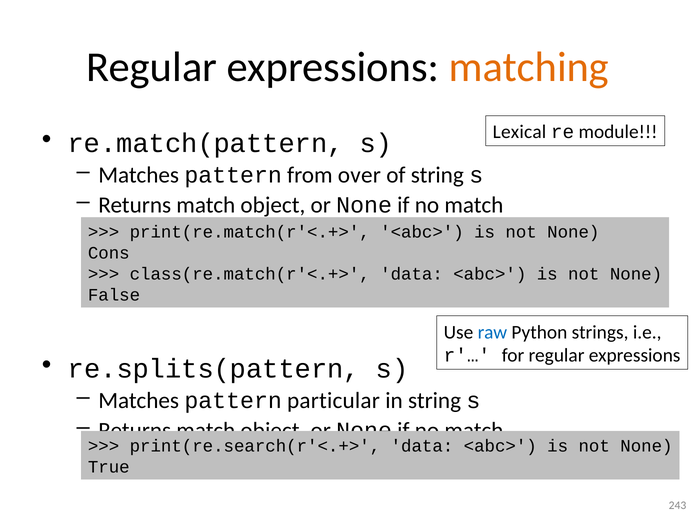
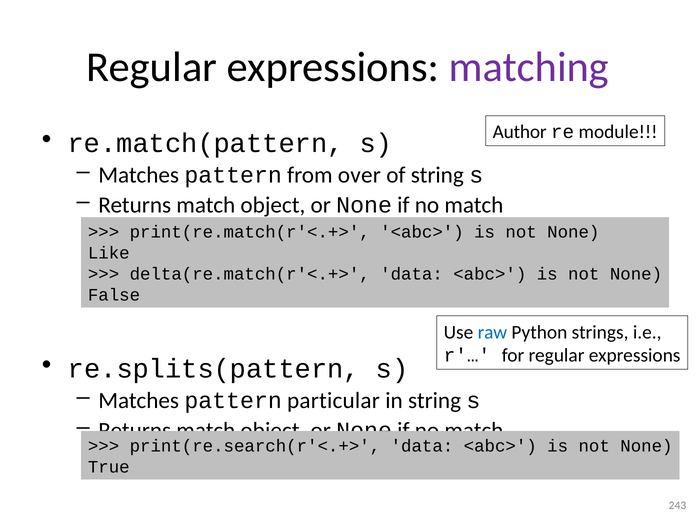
matching colour: orange -> purple
Lexical: Lexical -> Author
Cons: Cons -> Like
class(re.match(r'<.+>: class(re.match(r'<.+> -> delta(re.match(r'<.+>
